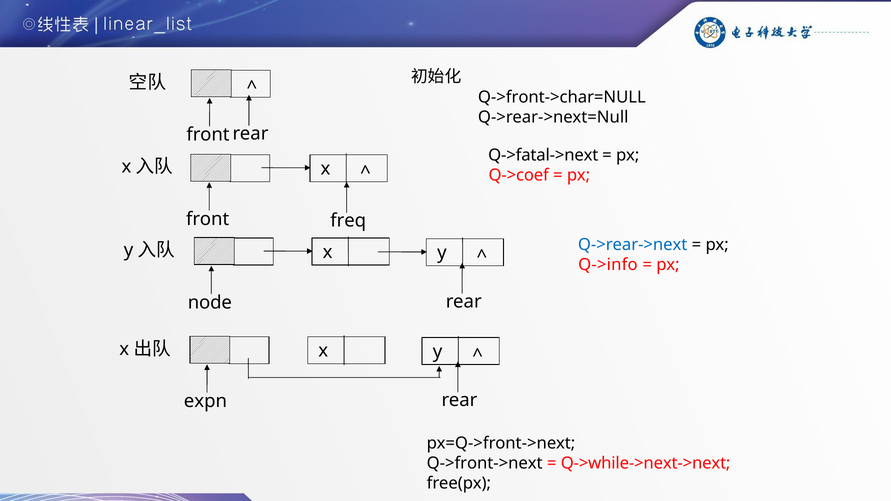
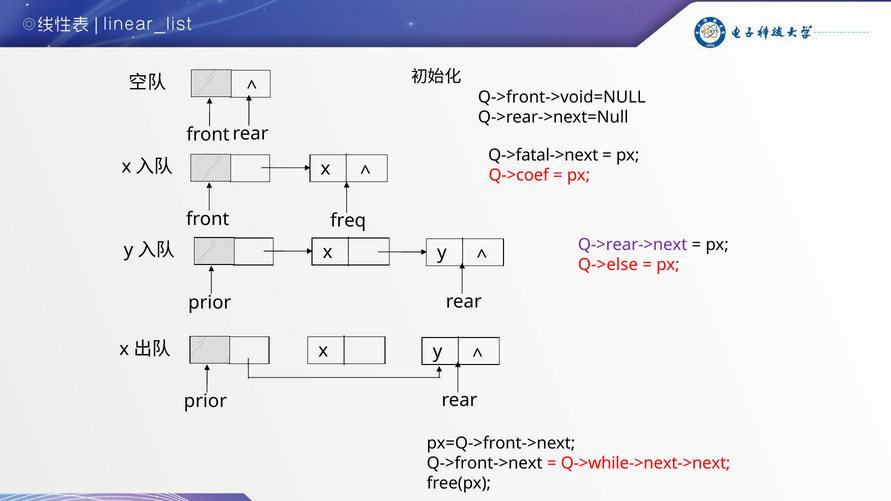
Q->front->char=NULL: Q->front->char=NULL -> Q->front->void=NULL
Q->rear->next colour: blue -> purple
Q->info: Q->info -> Q->else
node at (210, 303): node -> prior
expn at (205, 401): expn -> prior
